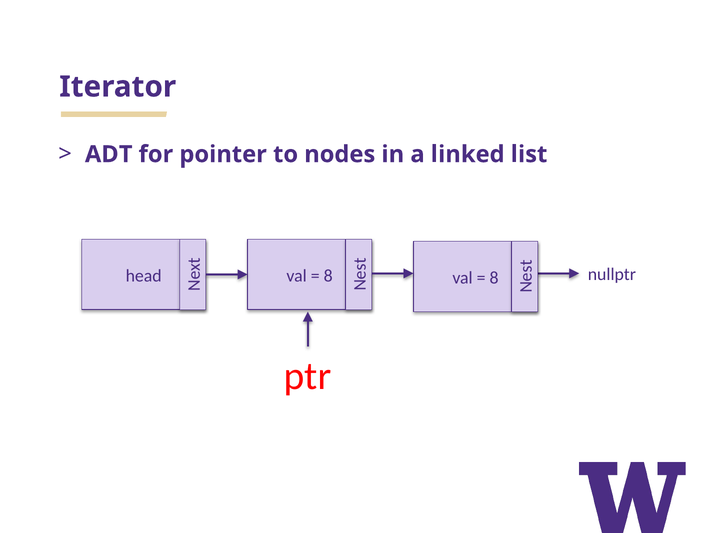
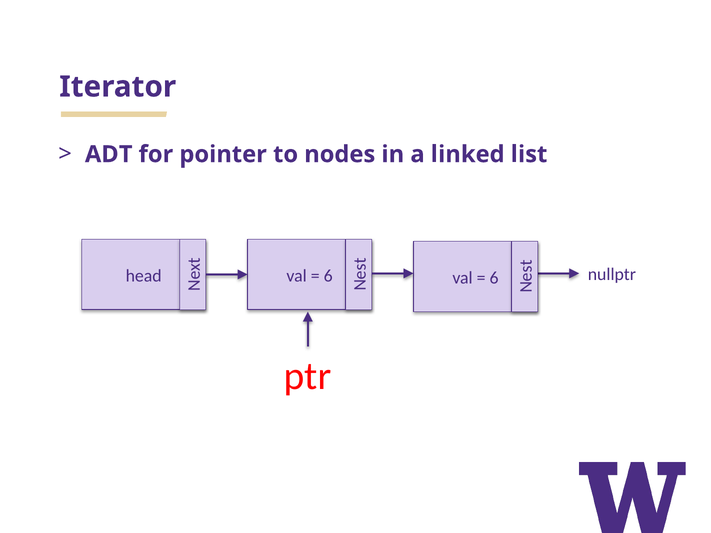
8 at (328, 276): 8 -> 6
8 at (494, 278): 8 -> 6
